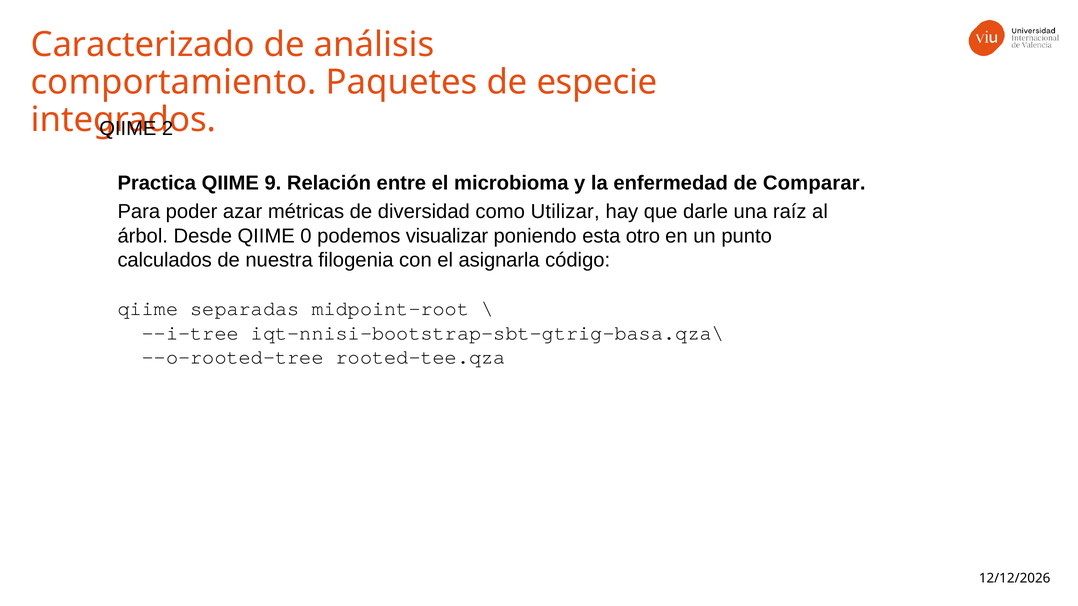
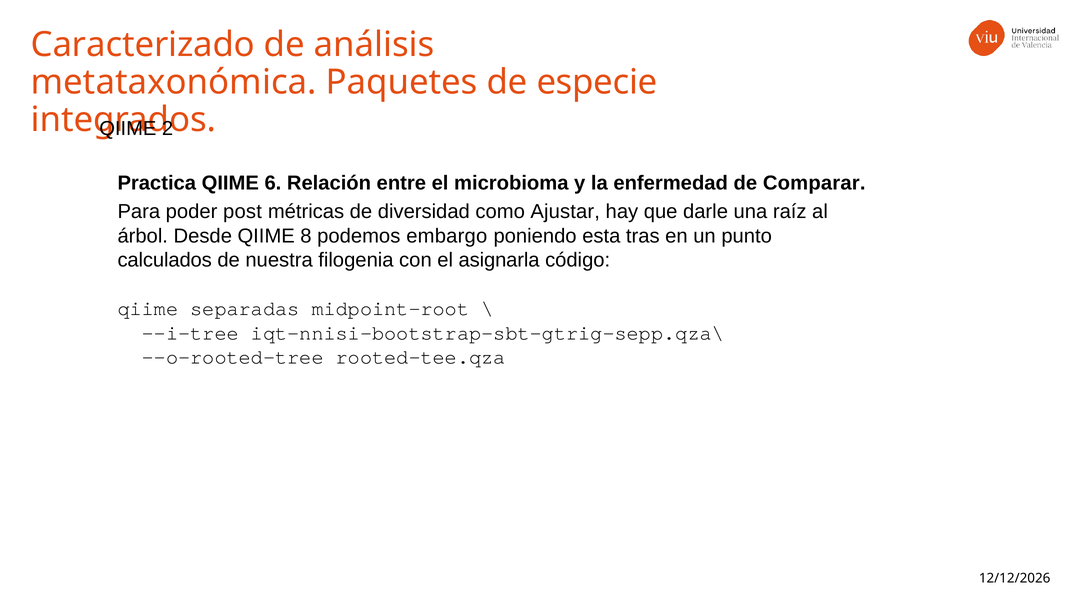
comportamiento: comportamiento -> metataxonómica
9: 9 -> 6
azar: azar -> post
Utilizar: Utilizar -> Ajustar
0: 0 -> 8
visualizar: visualizar -> embargo
otro: otro -> tras
iqt-nnisi-bootstrap-sbt-gtrig-basa.qza\: iqt-nnisi-bootstrap-sbt-gtrig-basa.qza\ -> iqt-nnisi-bootstrap-sbt-gtrig-sepp.qza\
